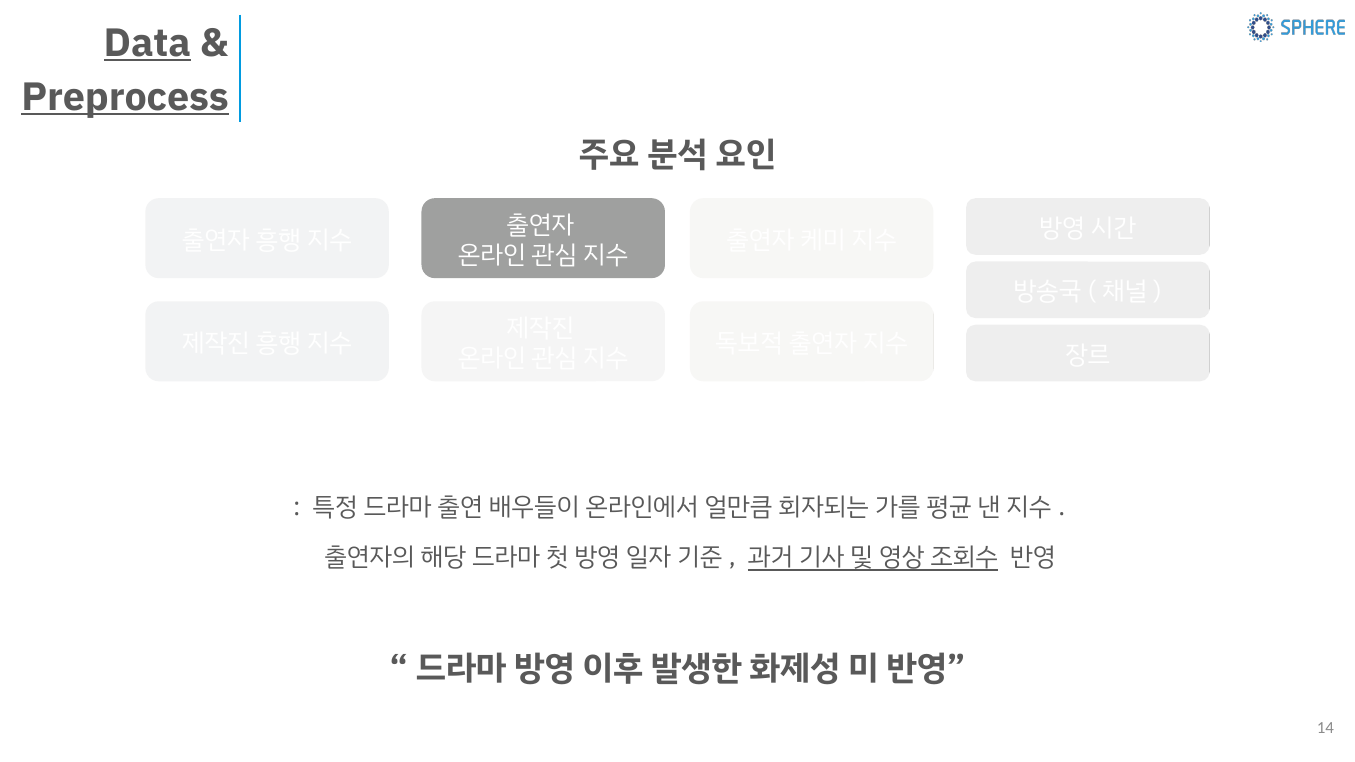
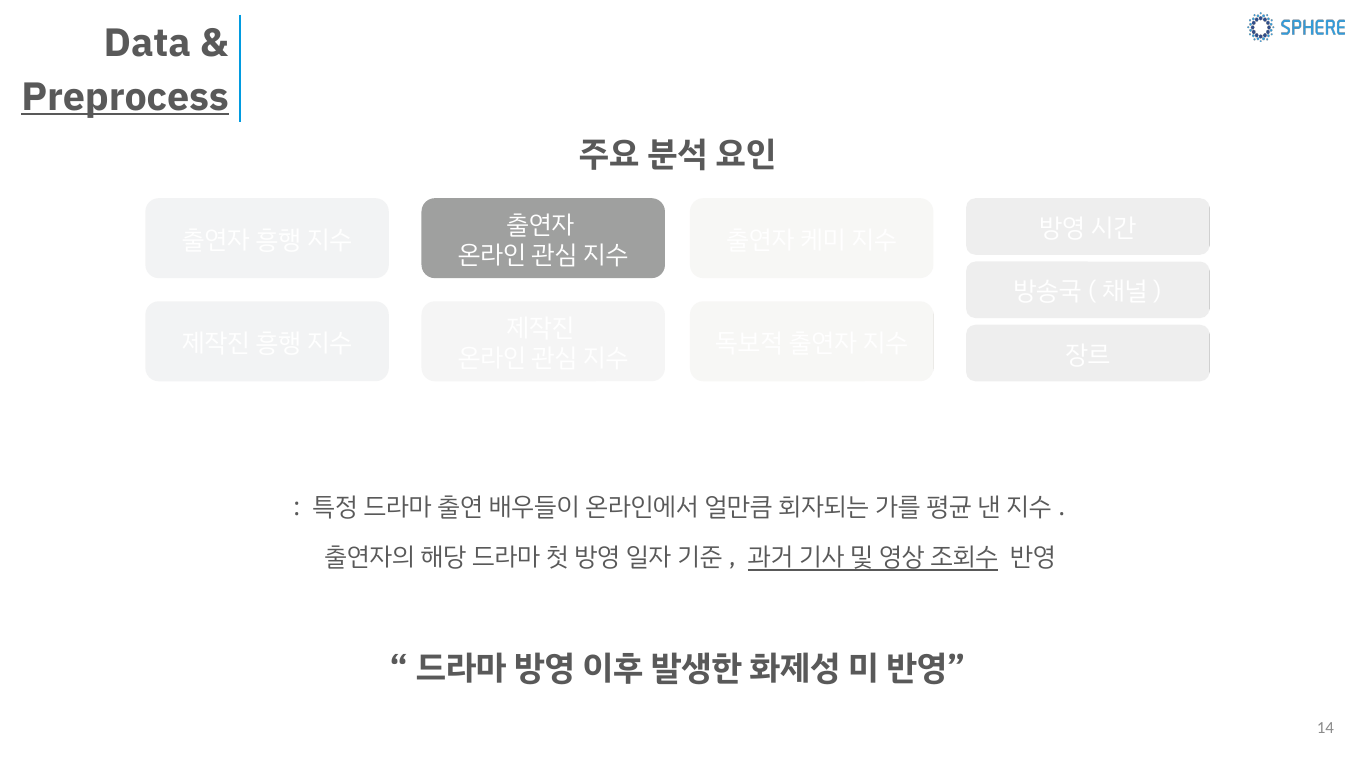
Data underline: present -> none
